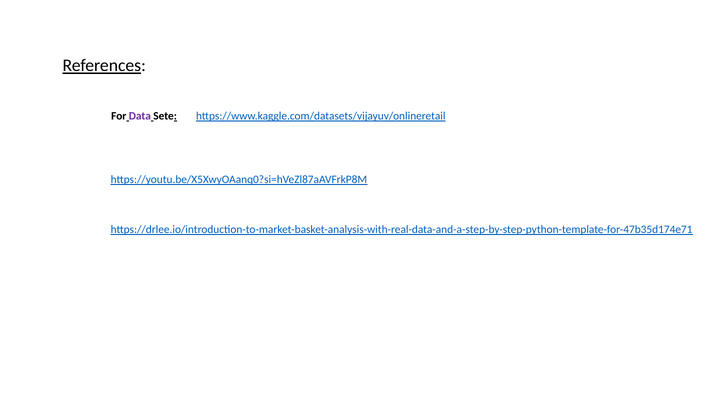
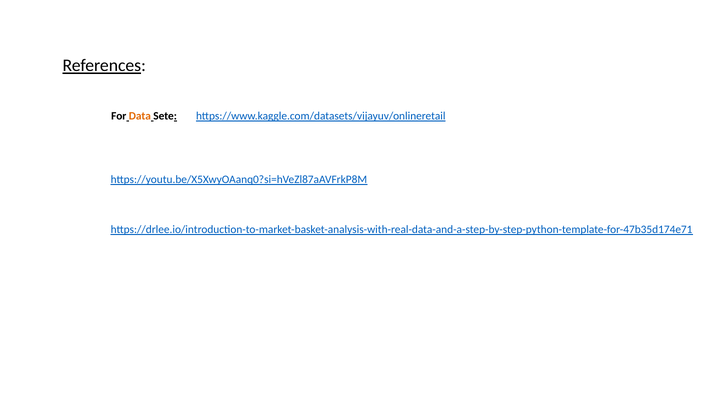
Data colour: purple -> orange
